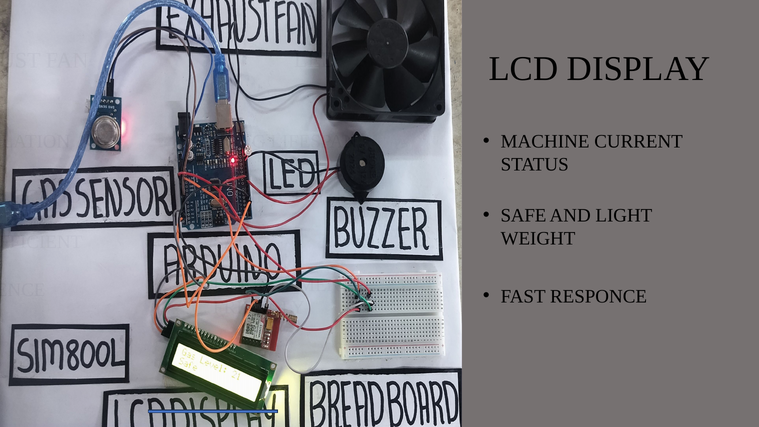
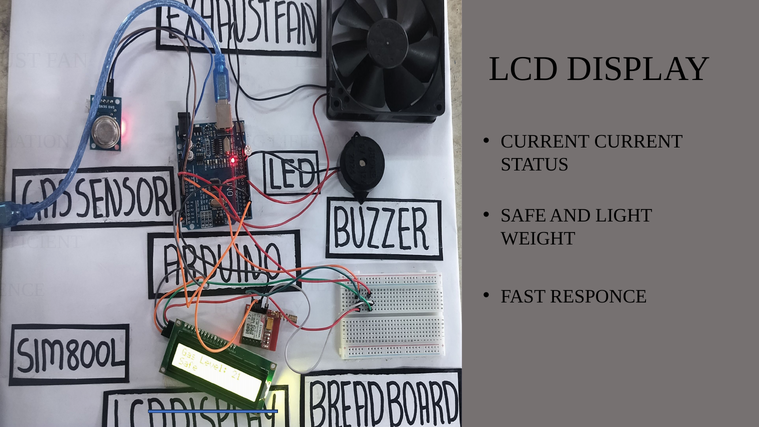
MACHINE at (545, 142): MACHINE -> CURRENT
